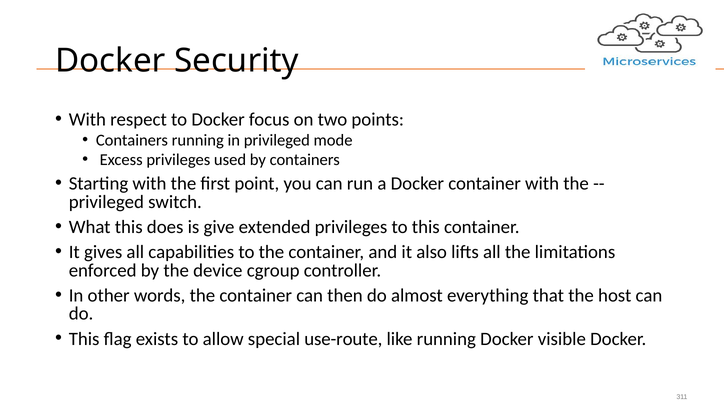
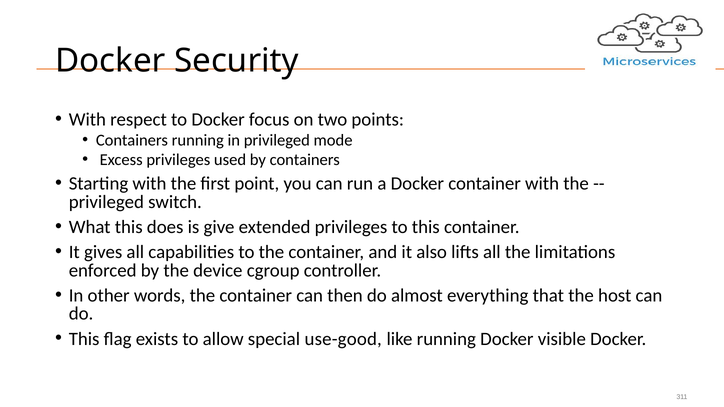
use-route: use-route -> use-good
